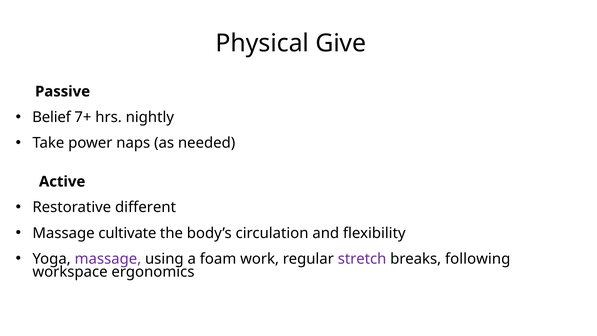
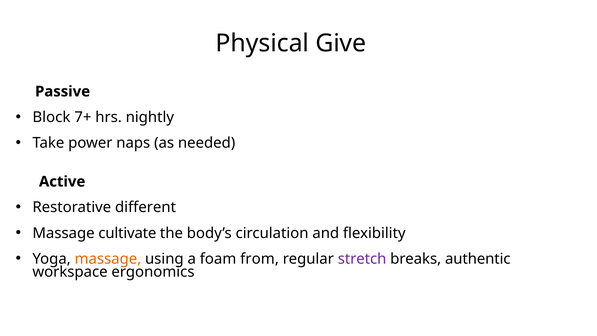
Belief: Belief -> Block
massage at (108, 259) colour: purple -> orange
work: work -> from
following: following -> authentic
